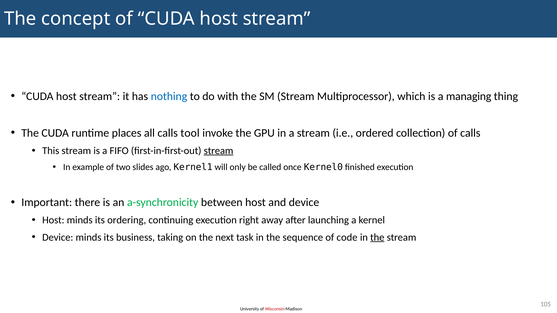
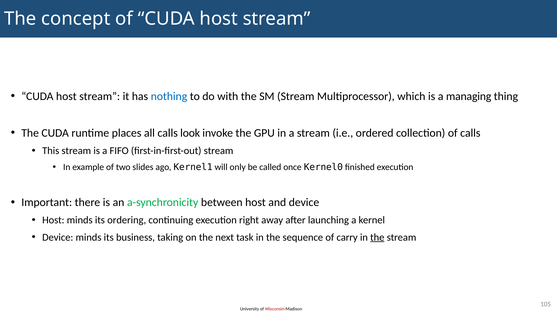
tool: tool -> look
stream at (219, 151) underline: present -> none
code: code -> carry
